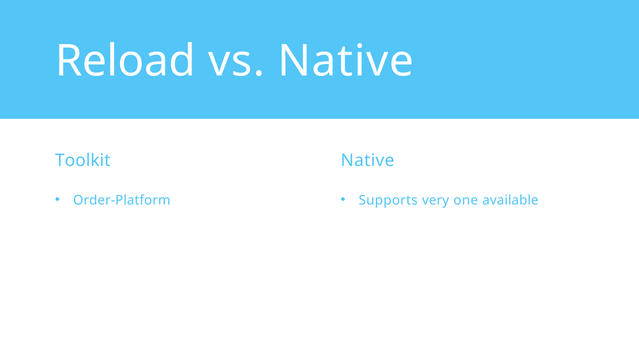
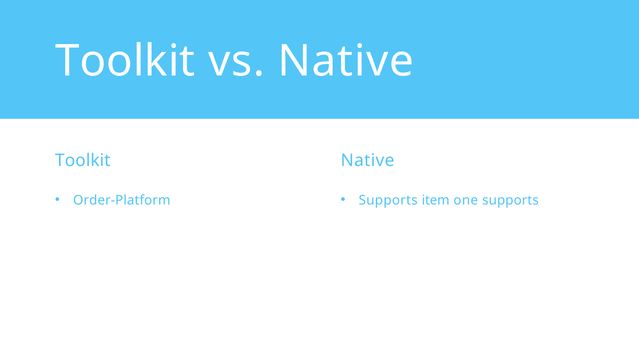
Reload at (125, 61): Reload -> Toolkit
very: very -> item
one available: available -> supports
